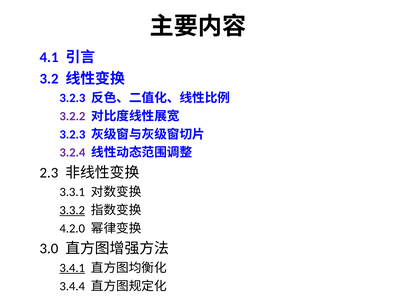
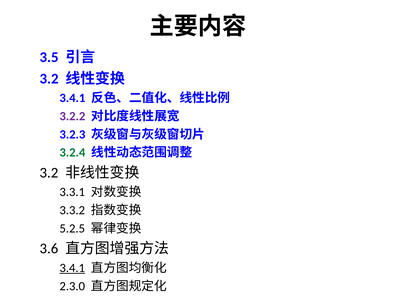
4.1: 4.1 -> 3.5
3.2.3 at (72, 98): 3.2.3 -> 3.4.1
3.2.4 colour: purple -> green
2.3 at (49, 173): 2.3 -> 3.2
3.3.2 underline: present -> none
4.2.0: 4.2.0 -> 5.2.5
3.0: 3.0 -> 3.6
3.4.4: 3.4.4 -> 2.3.0
